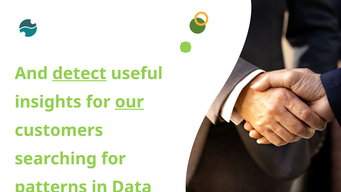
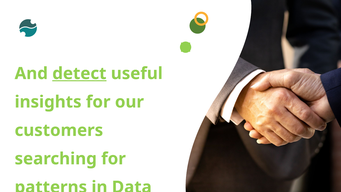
our underline: present -> none
